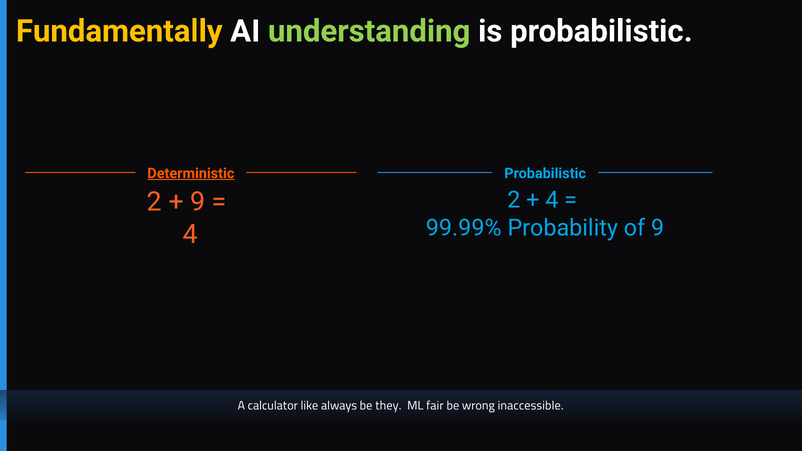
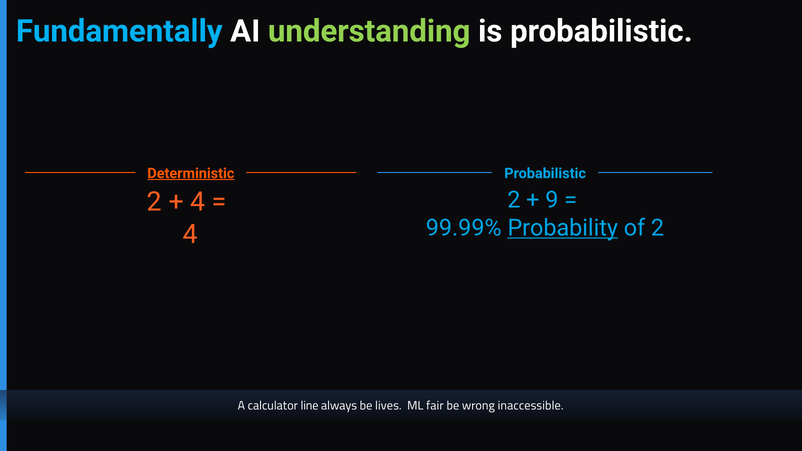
Fundamentally colour: yellow -> light blue
4 at (552, 200): 4 -> 9
9 at (198, 202): 9 -> 4
Probability underline: none -> present
of 9: 9 -> 2
like: like -> line
they: they -> lives
